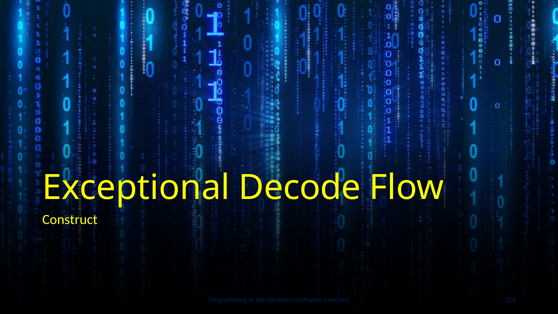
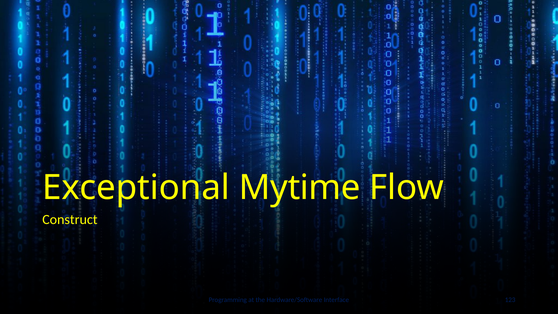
Decode: Decode -> Mytime
